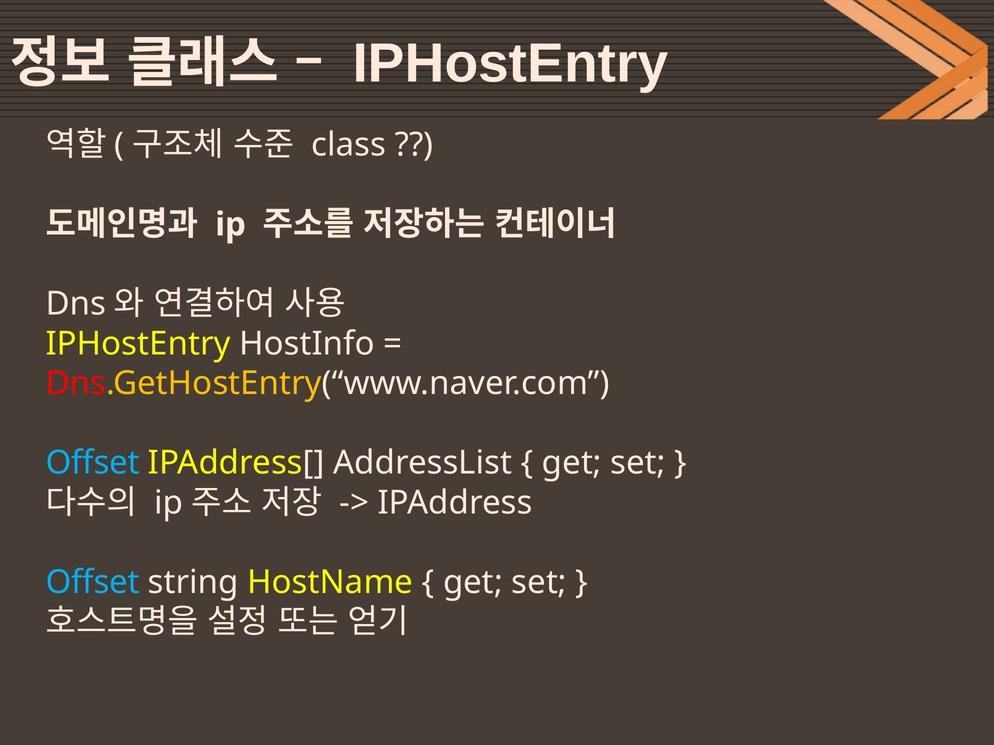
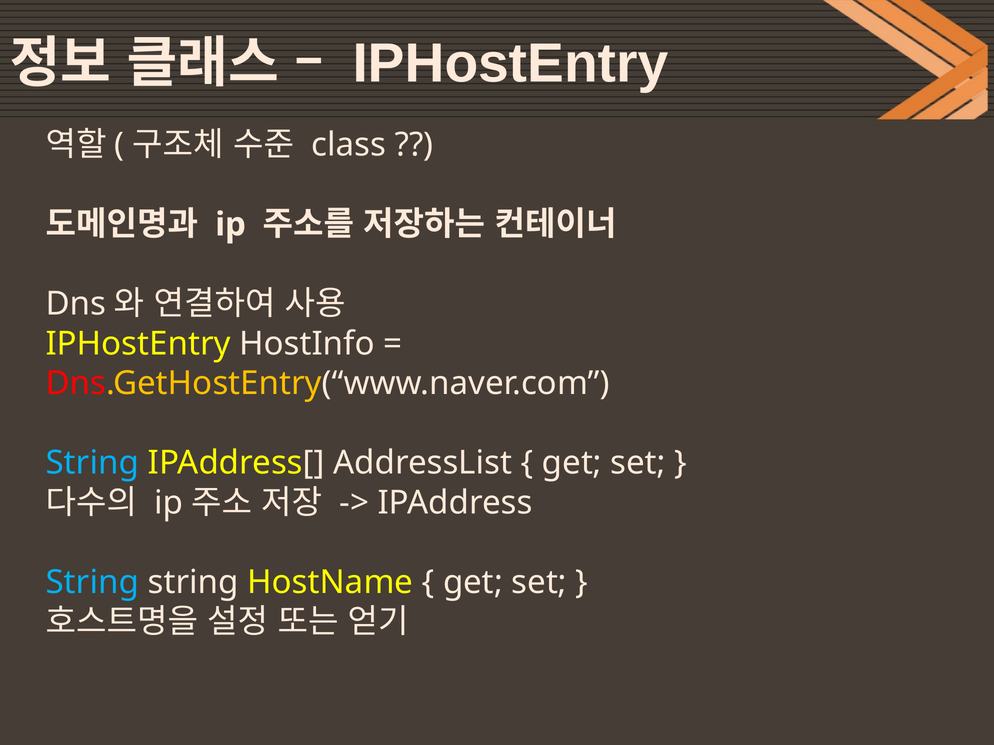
Offset at (93, 463): Offset -> String
Offset at (93, 582): Offset -> String
